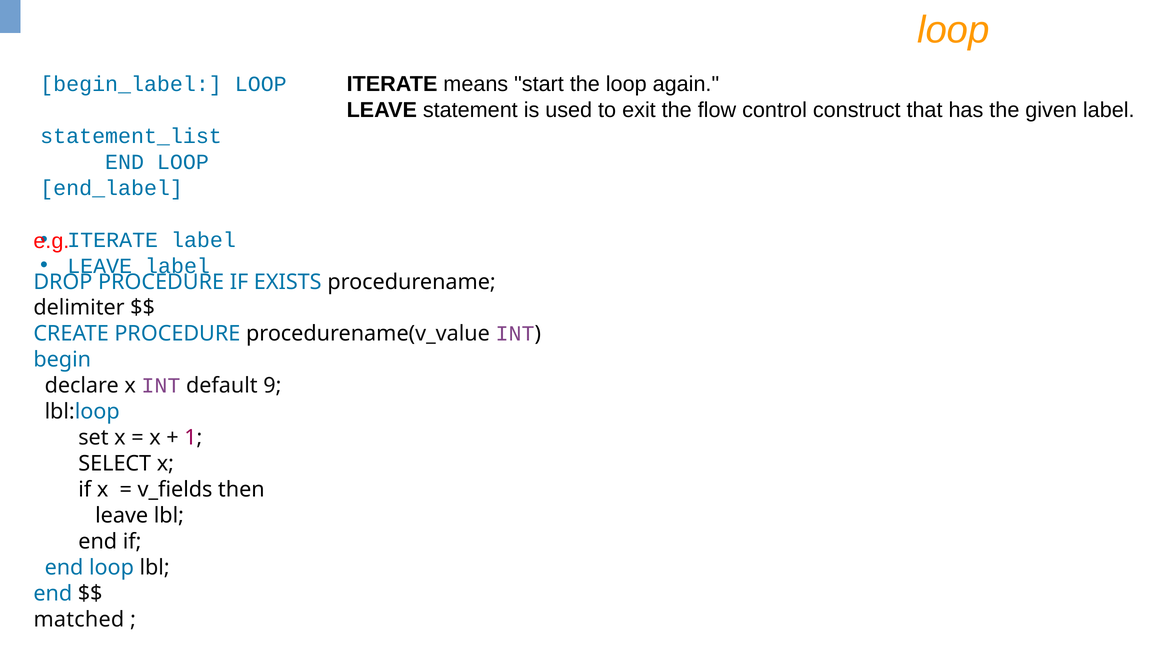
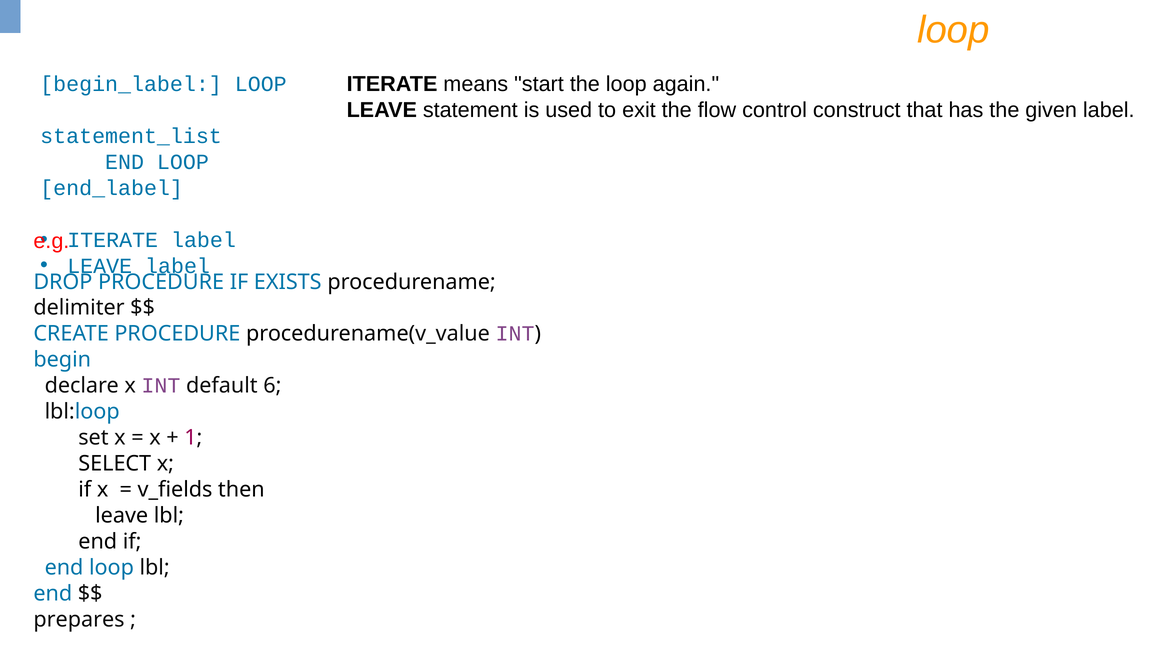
9: 9 -> 6
matched: matched -> prepares
